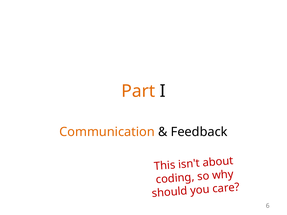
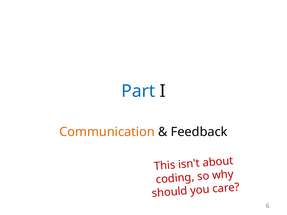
Part colour: orange -> blue
